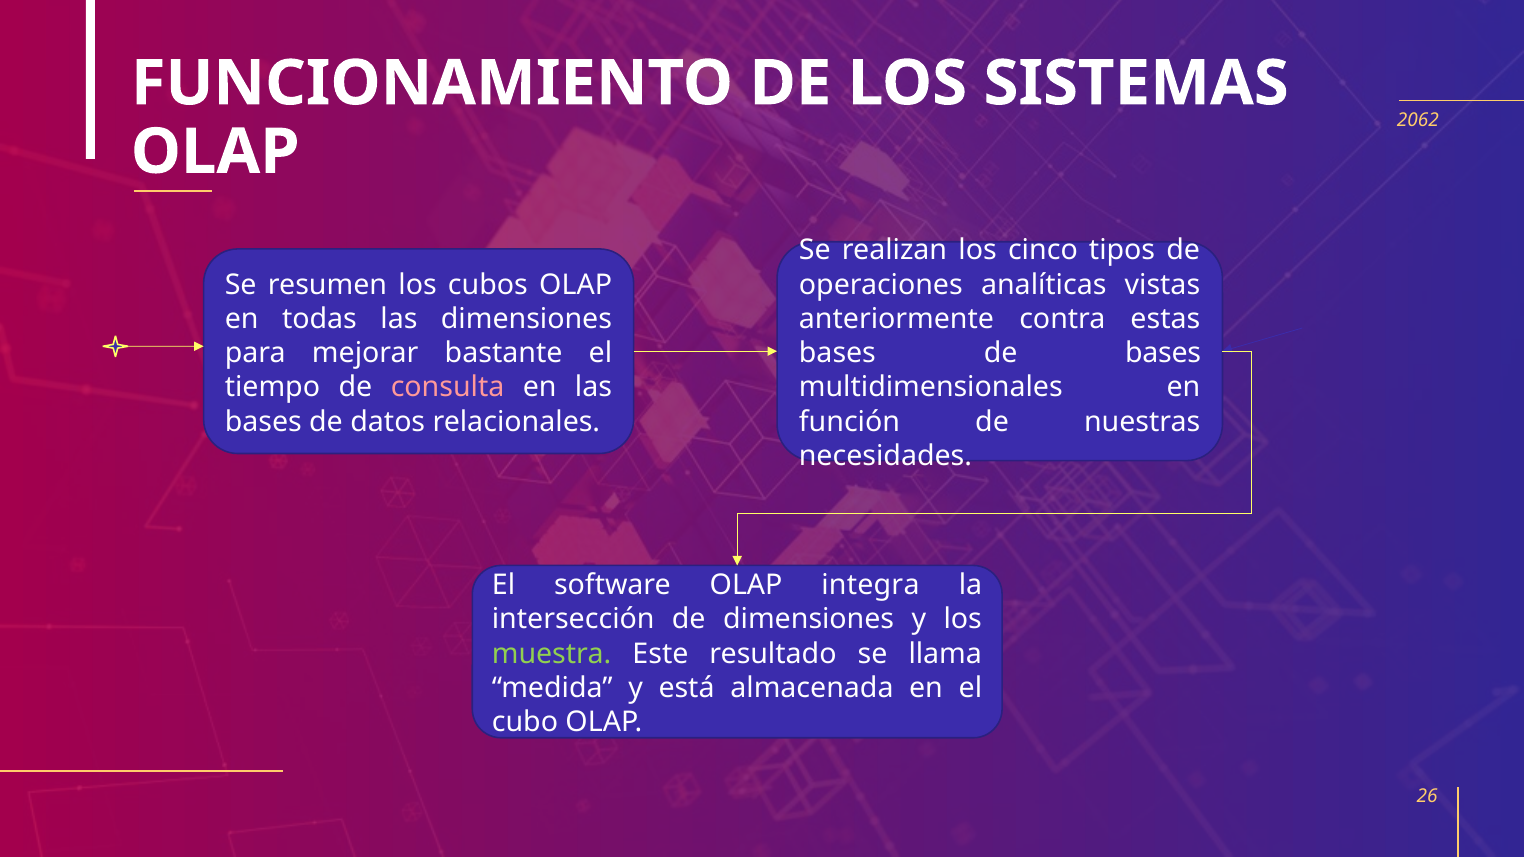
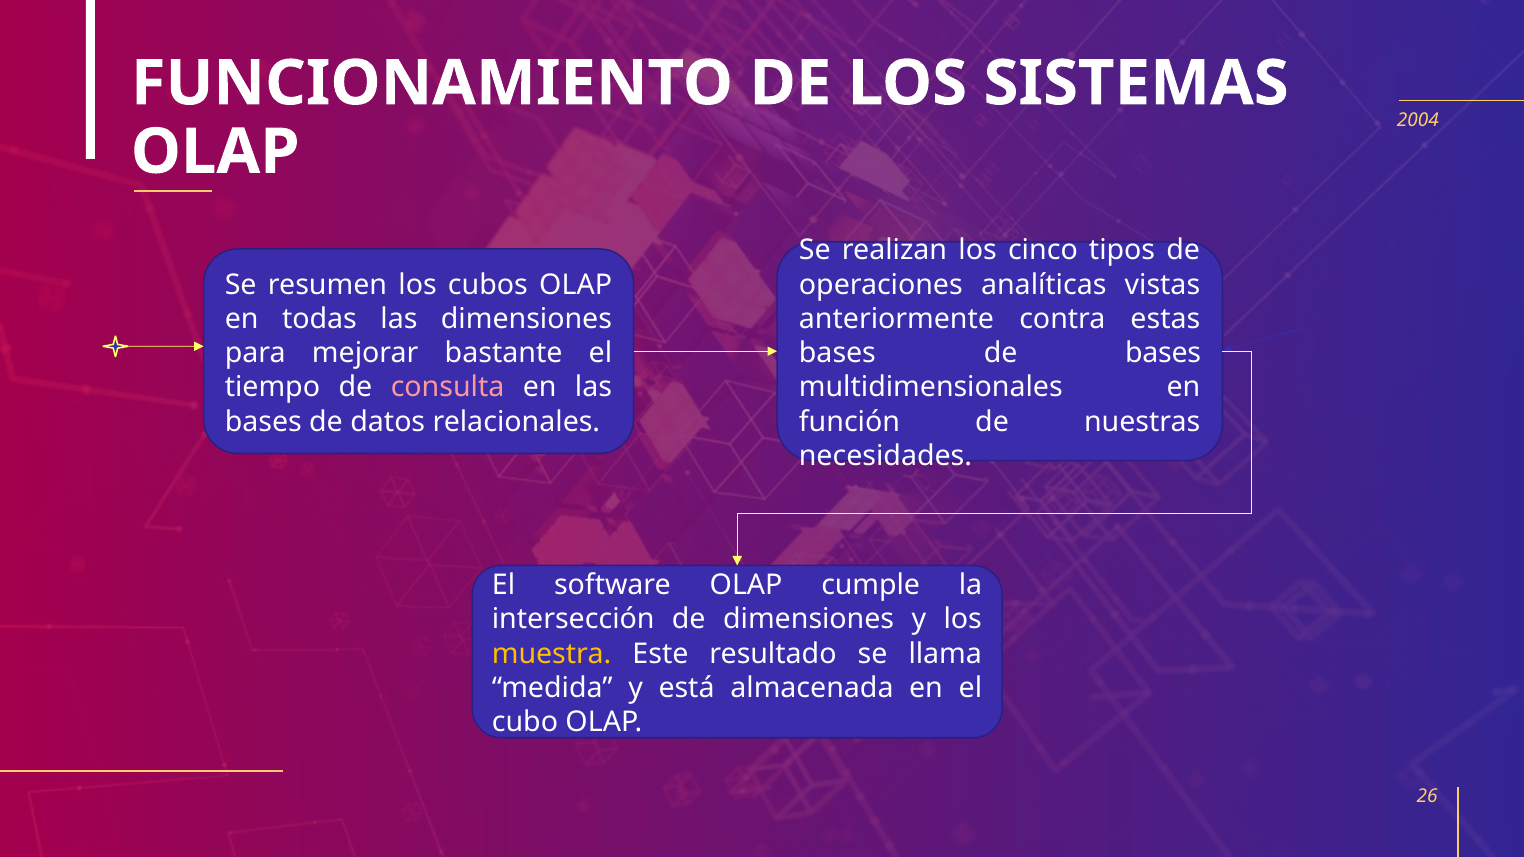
2062: 2062 -> 2004
integra: integra -> cumple
muestra colour: light green -> yellow
